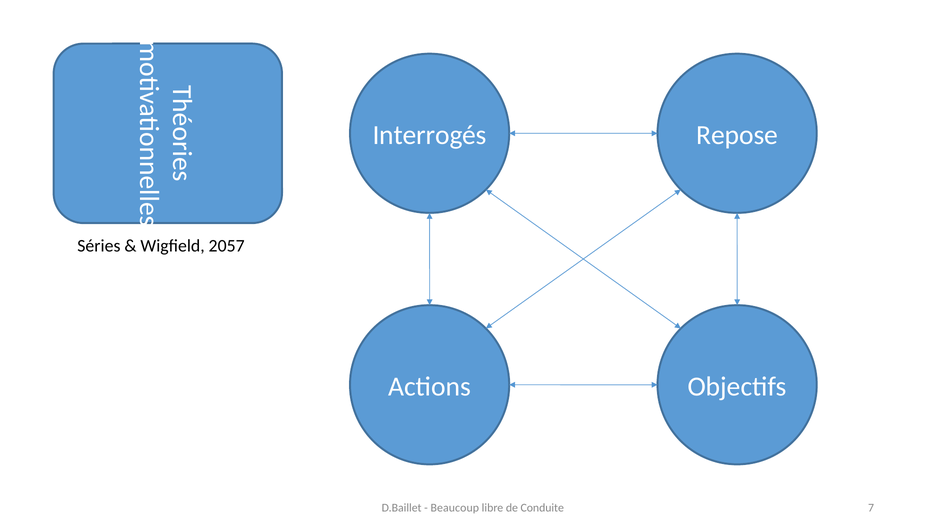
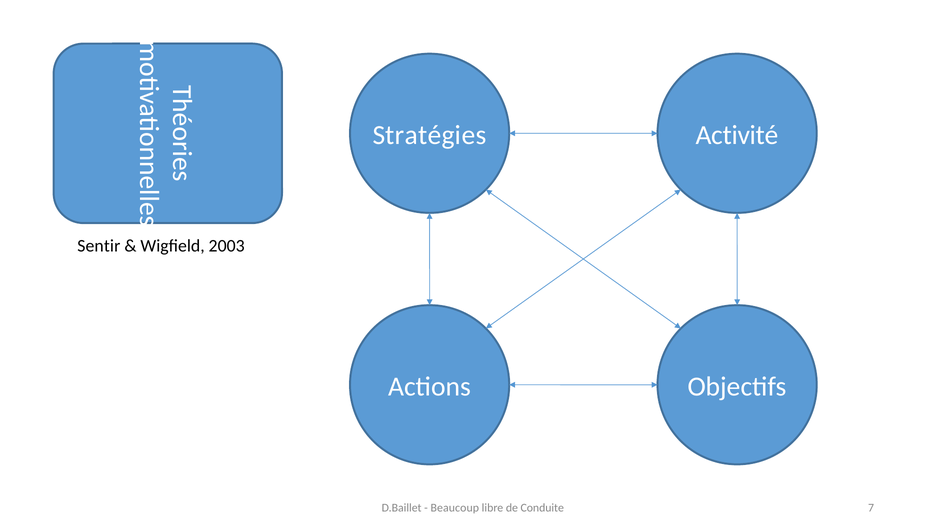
Interrogés: Interrogés -> Stratégies
Repose: Repose -> Activité
Séries: Séries -> Sentir
2057: 2057 -> 2003
